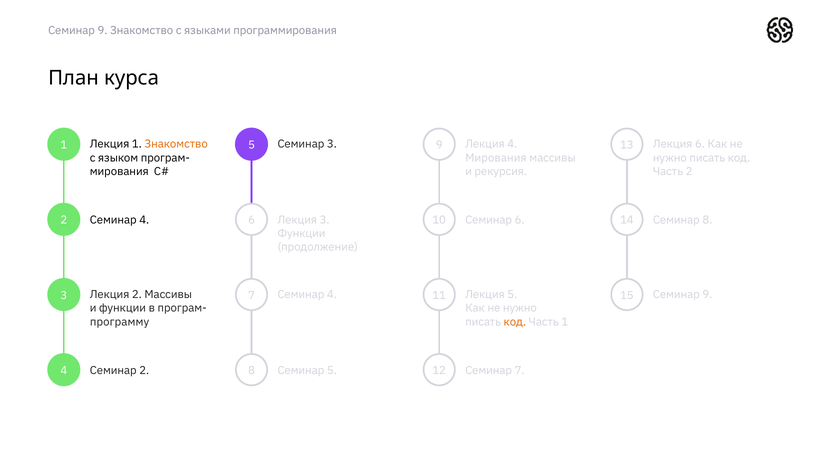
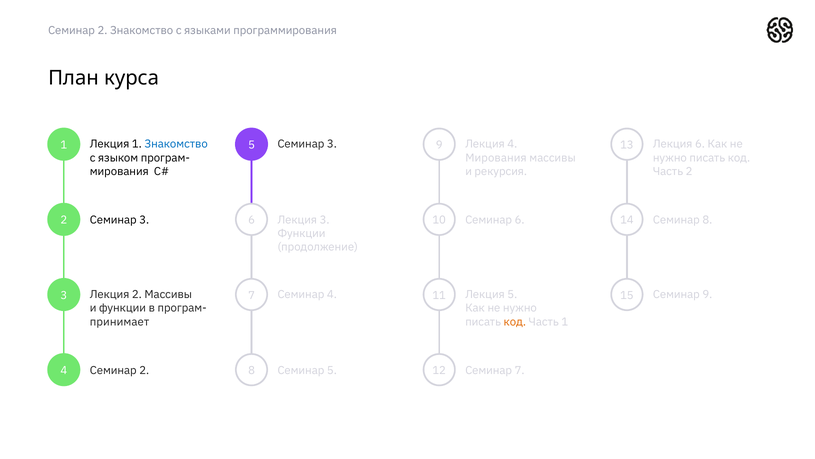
9 at (103, 30): 9 -> 2
Знакомство at (176, 144) colour: orange -> blue
4 at (144, 220): 4 -> 3
программу: программу -> принимает
